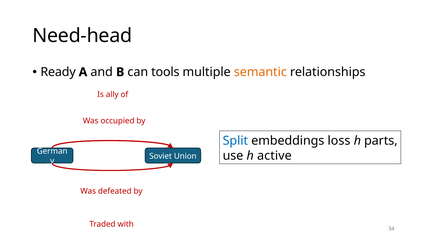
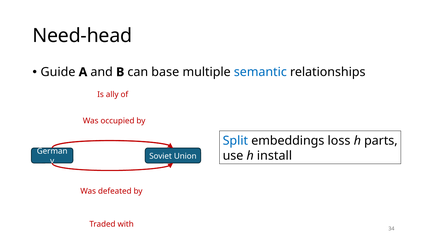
Ready: Ready -> Guide
tools: tools -> base
semantic colour: orange -> blue
active: active -> install
